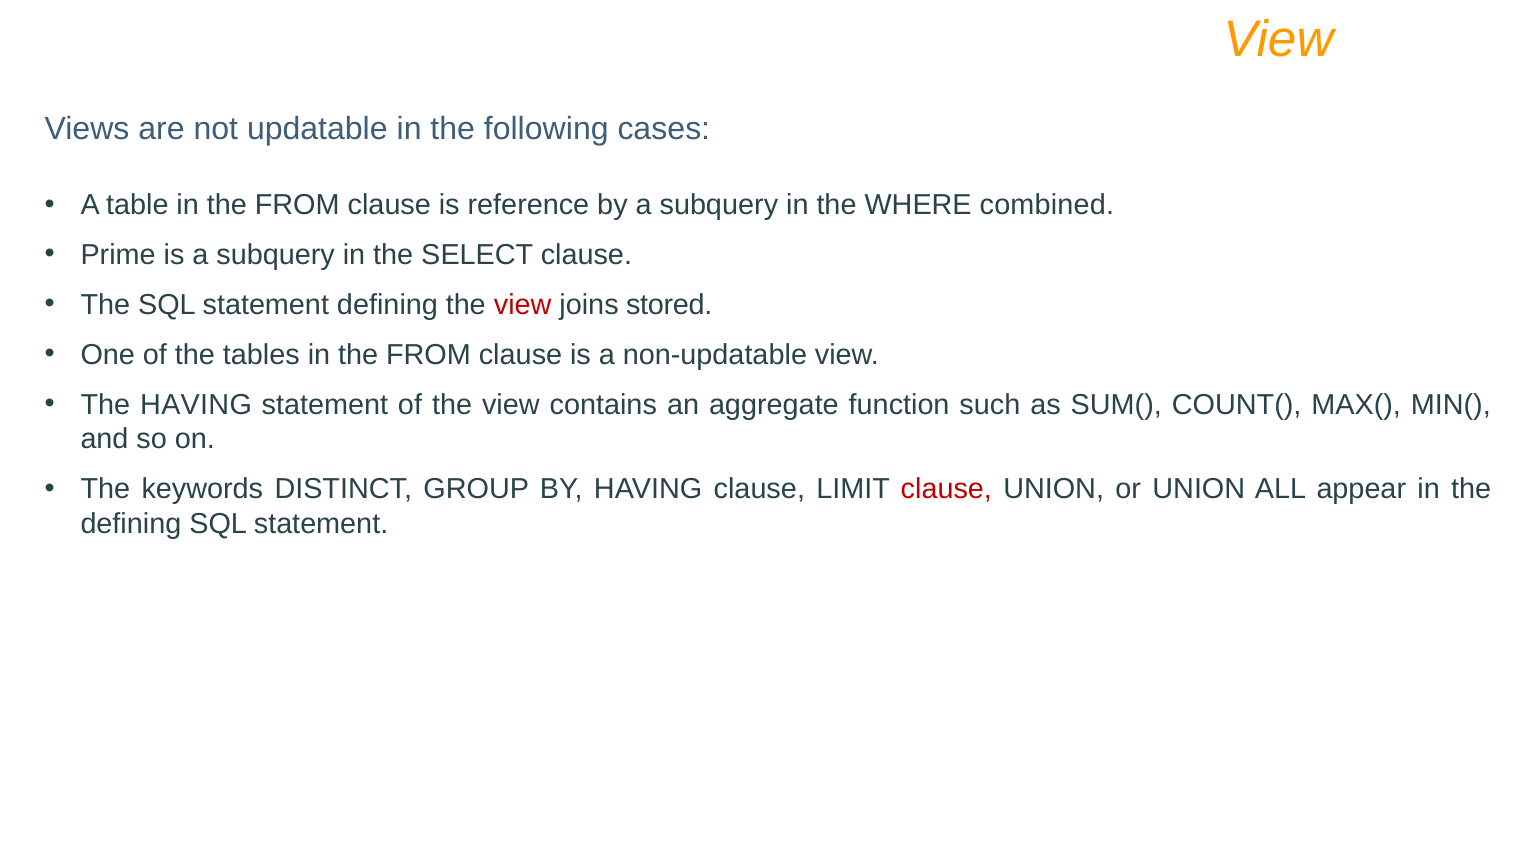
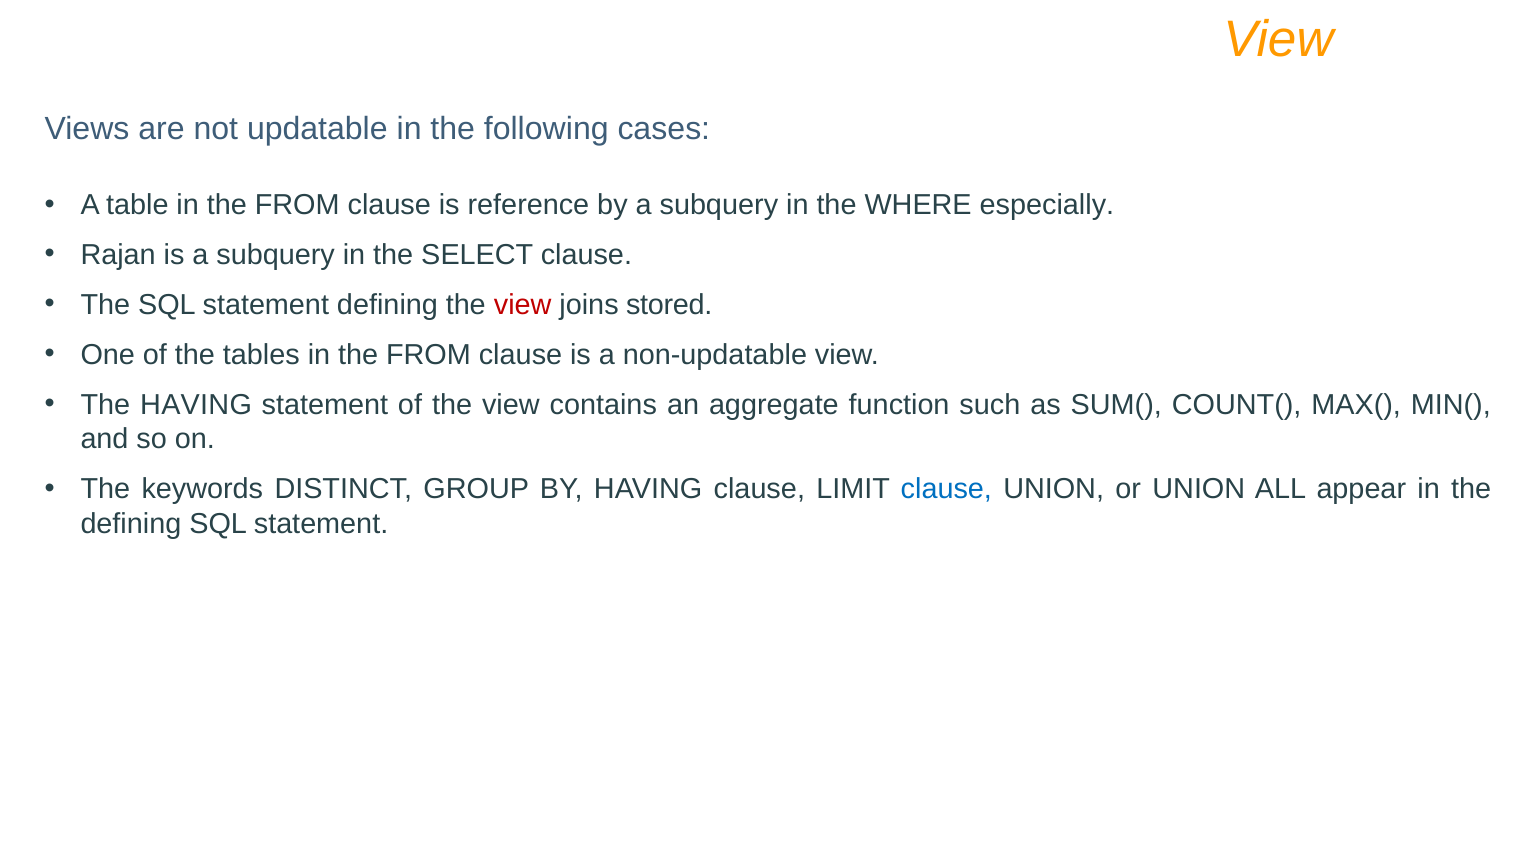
combined: combined -> especially
Prime: Prime -> Rajan
clause at (946, 489) colour: red -> blue
